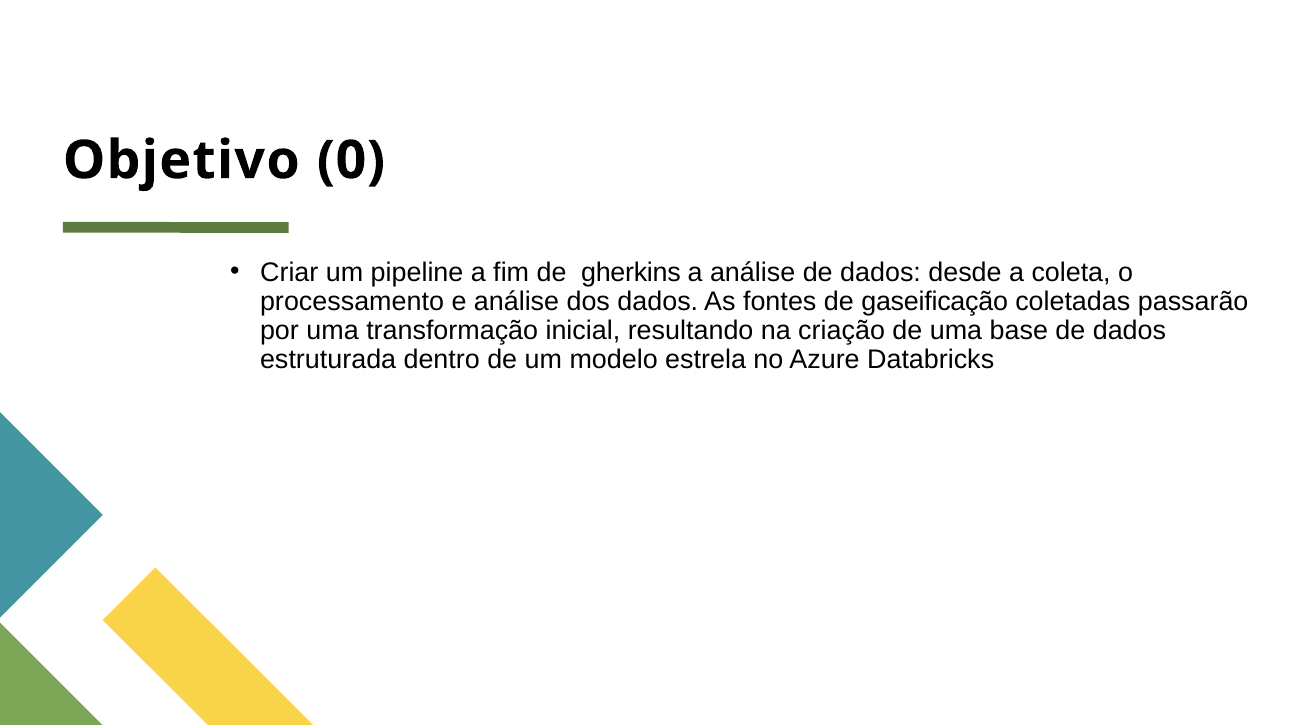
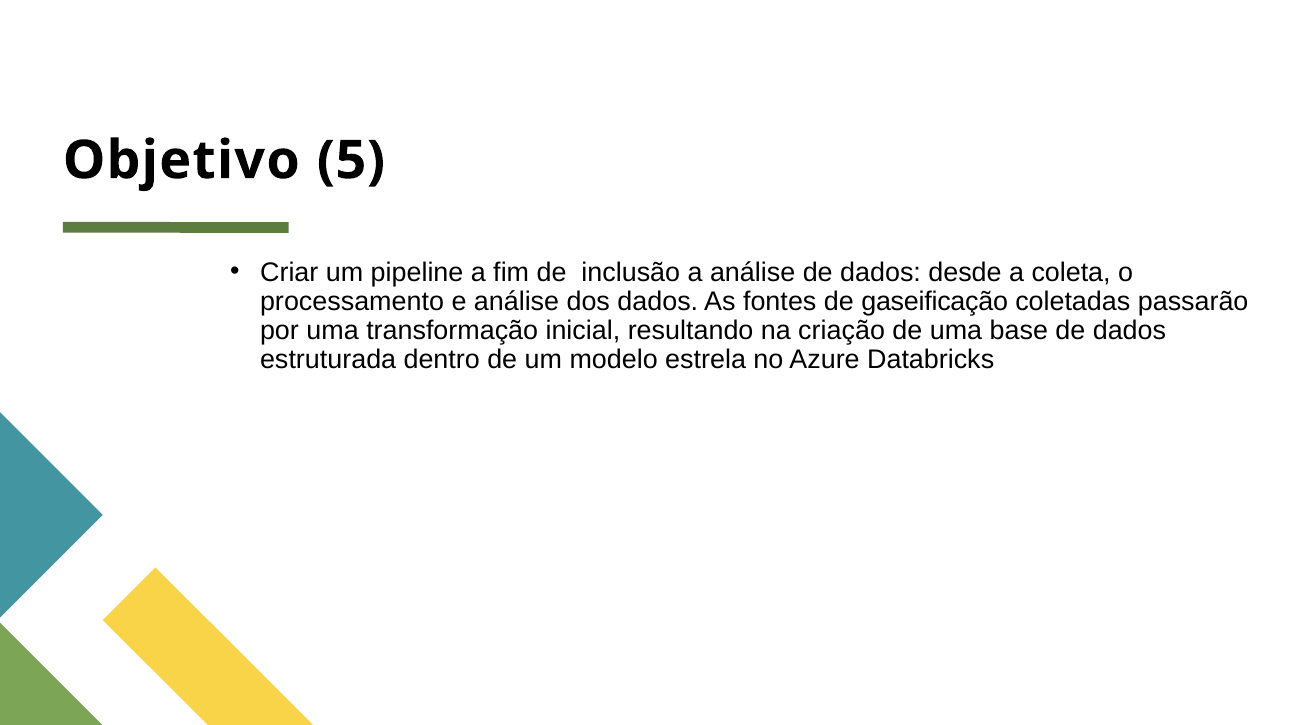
0: 0 -> 5
gherkins: gherkins -> inclusão
